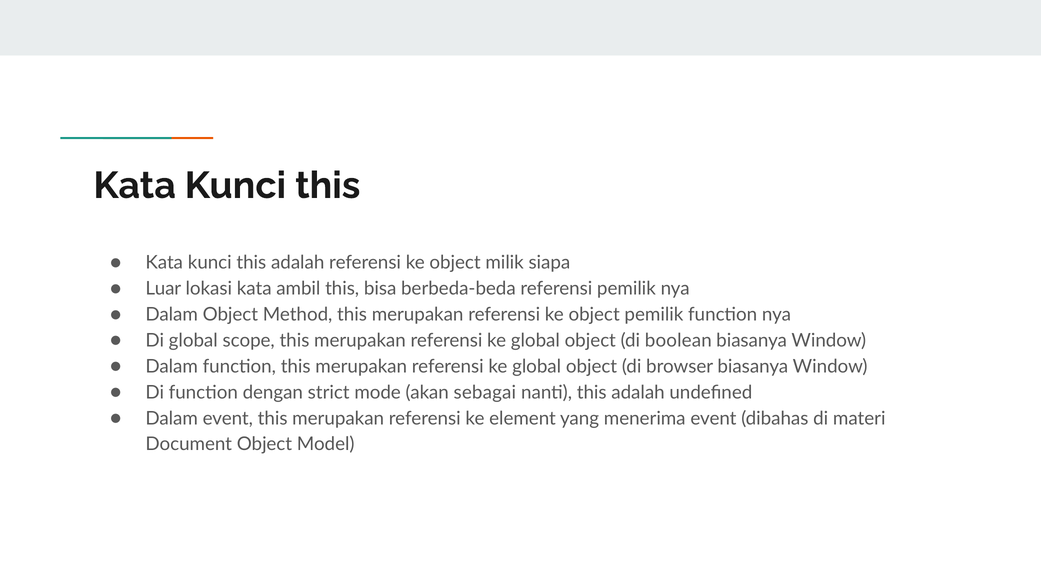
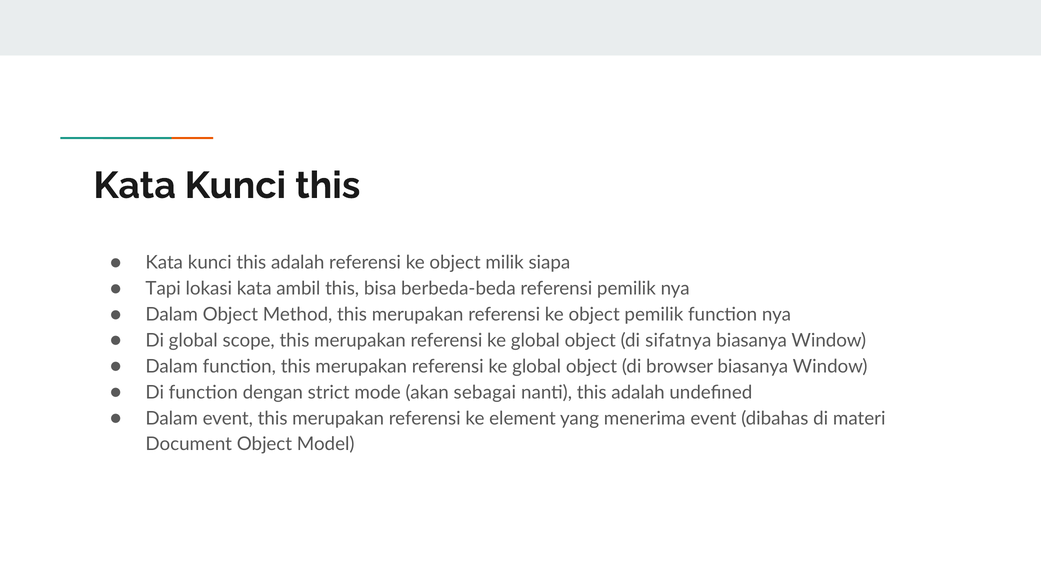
Luar: Luar -> Tapi
boolean: boolean -> sifatnya
